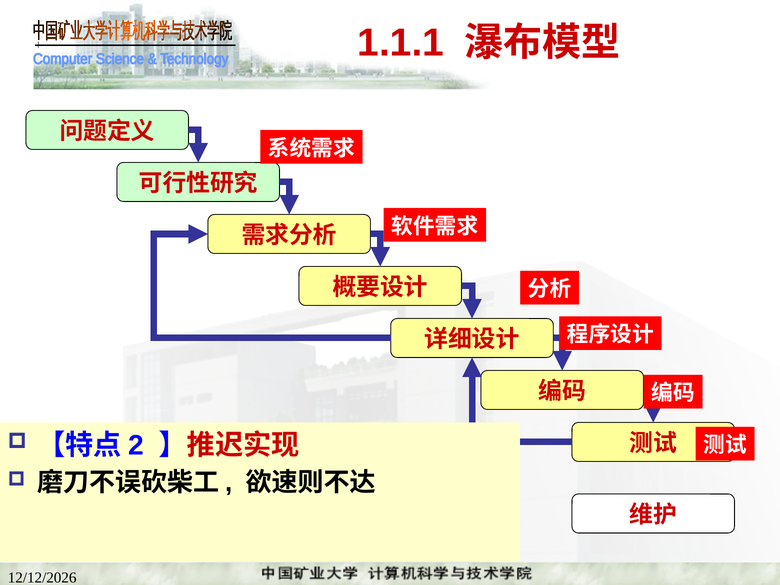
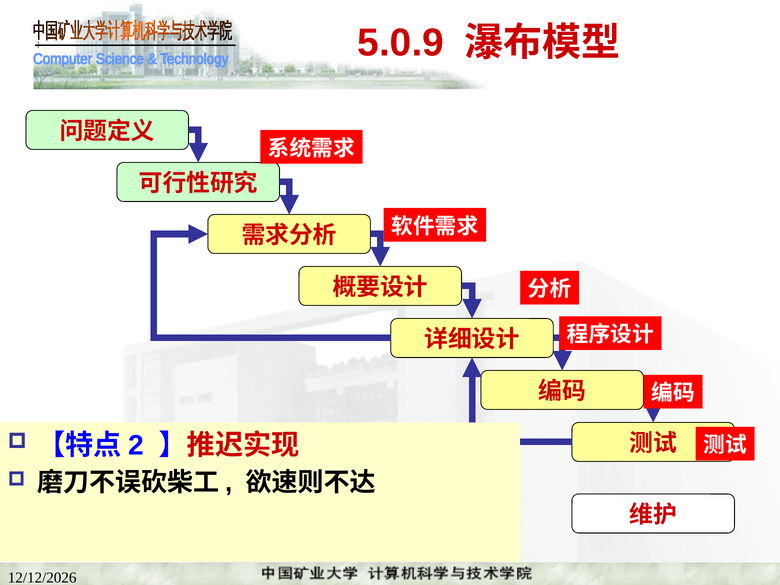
1.1.1: 1.1.1 -> 5.0.9
